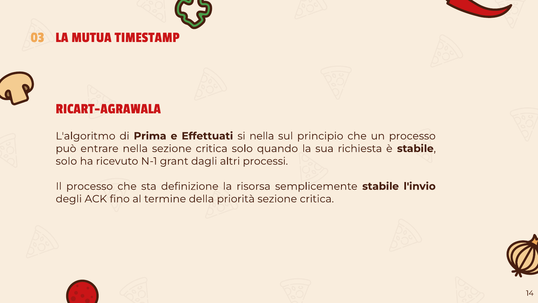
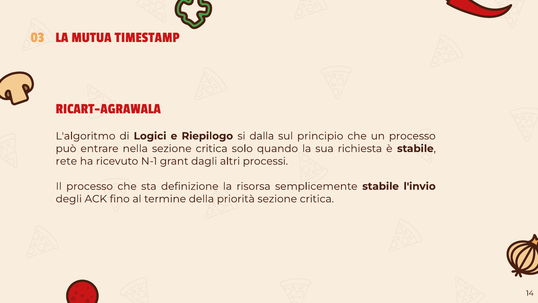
Prima: Prima -> Logici
Effettuati: Effettuati -> Riepilogo
si nella: nella -> dalla
solo at (66, 161): solo -> rete
